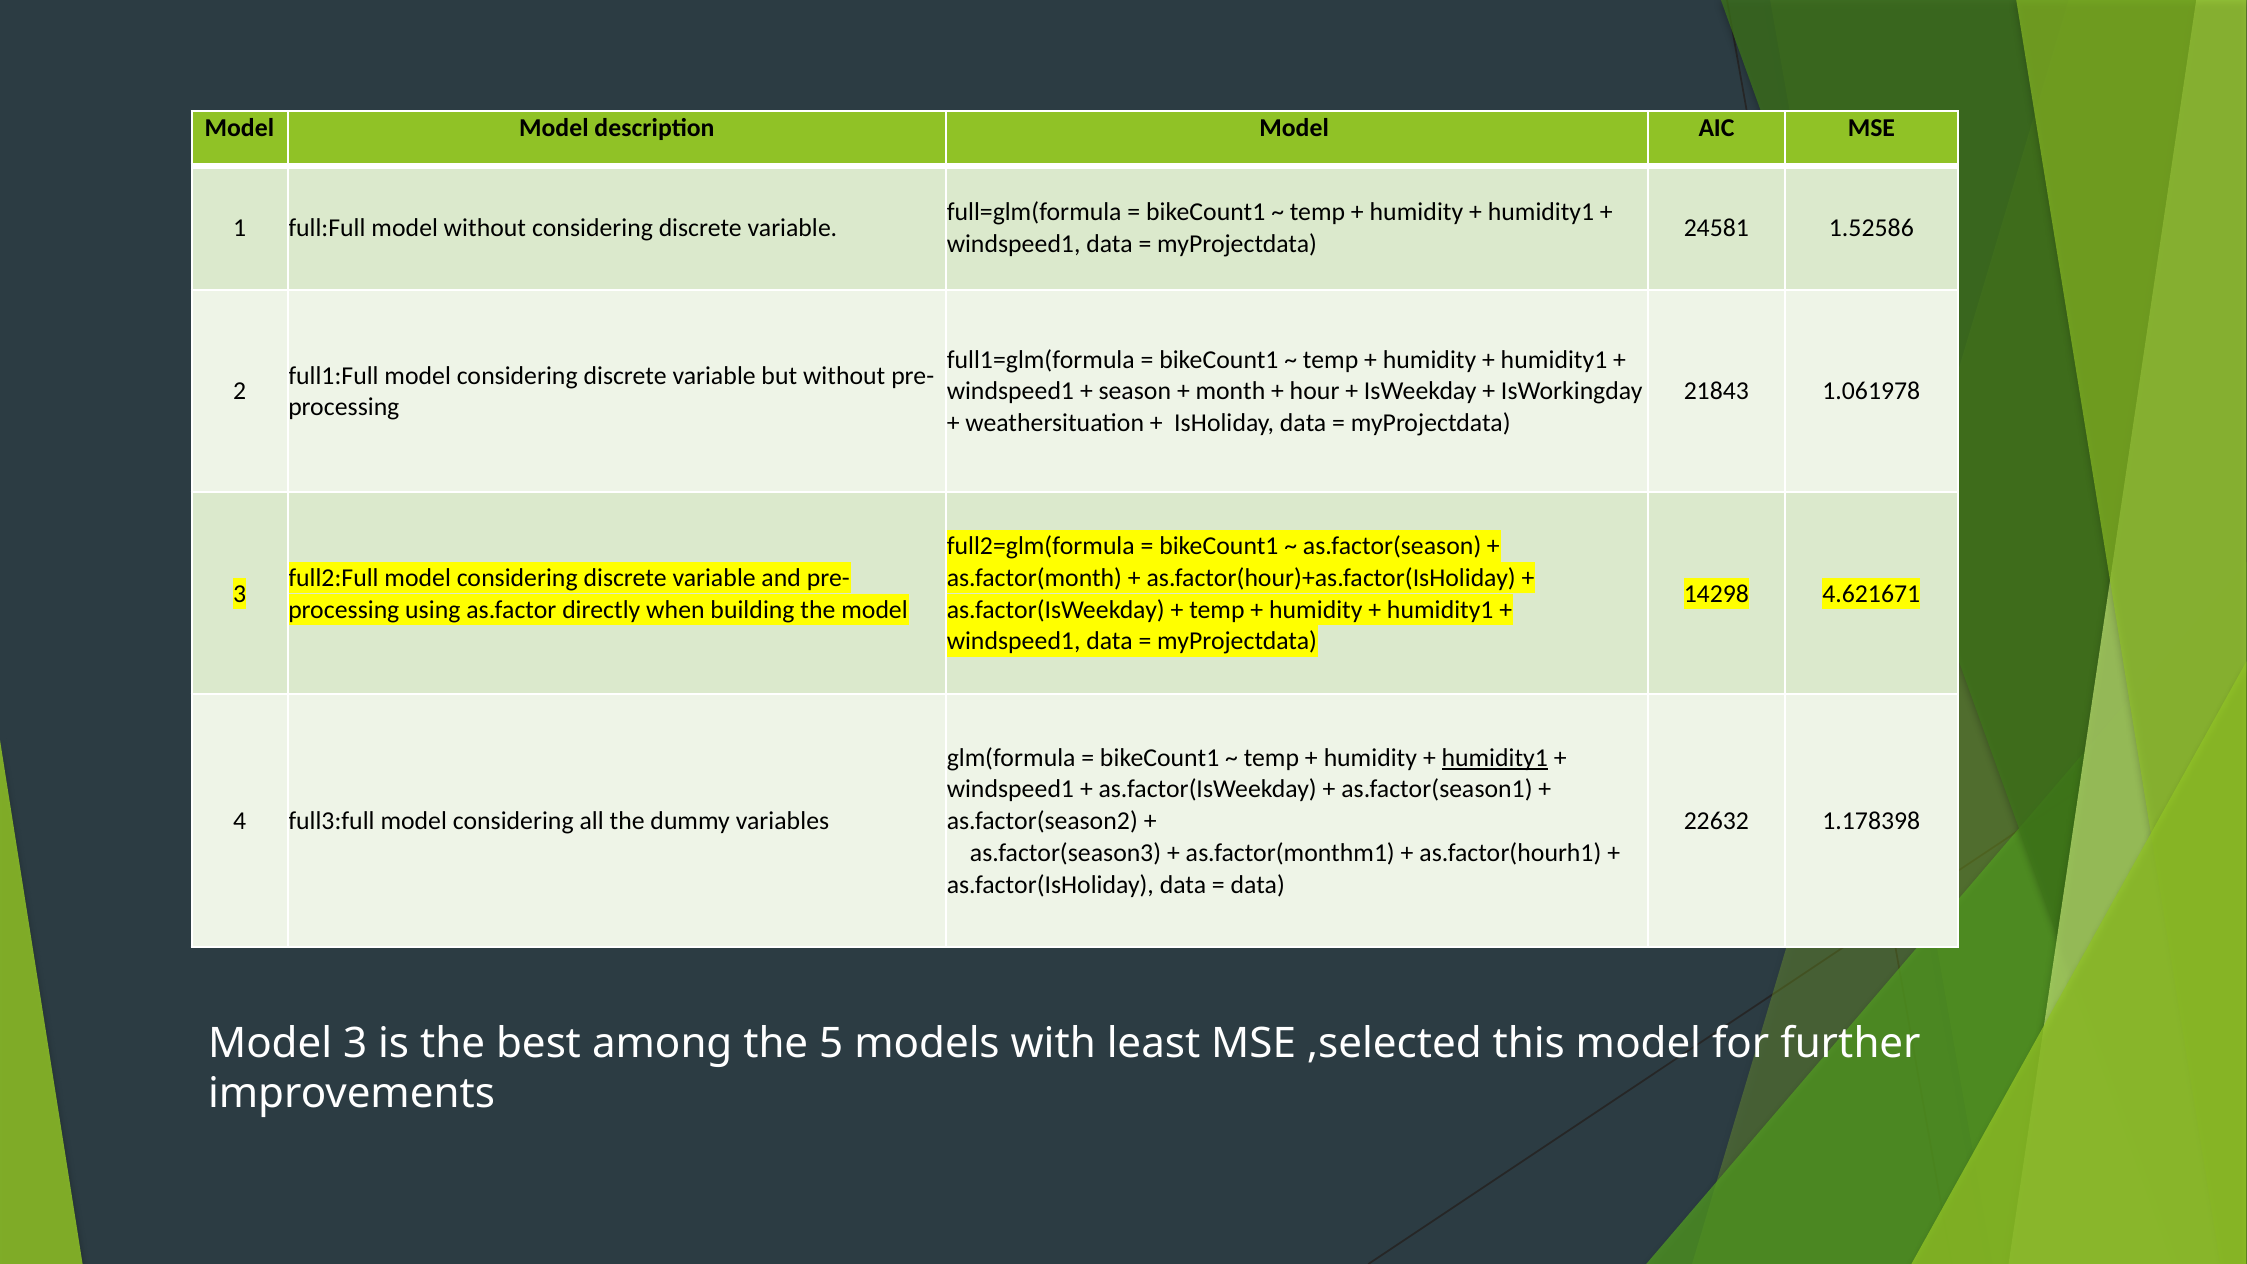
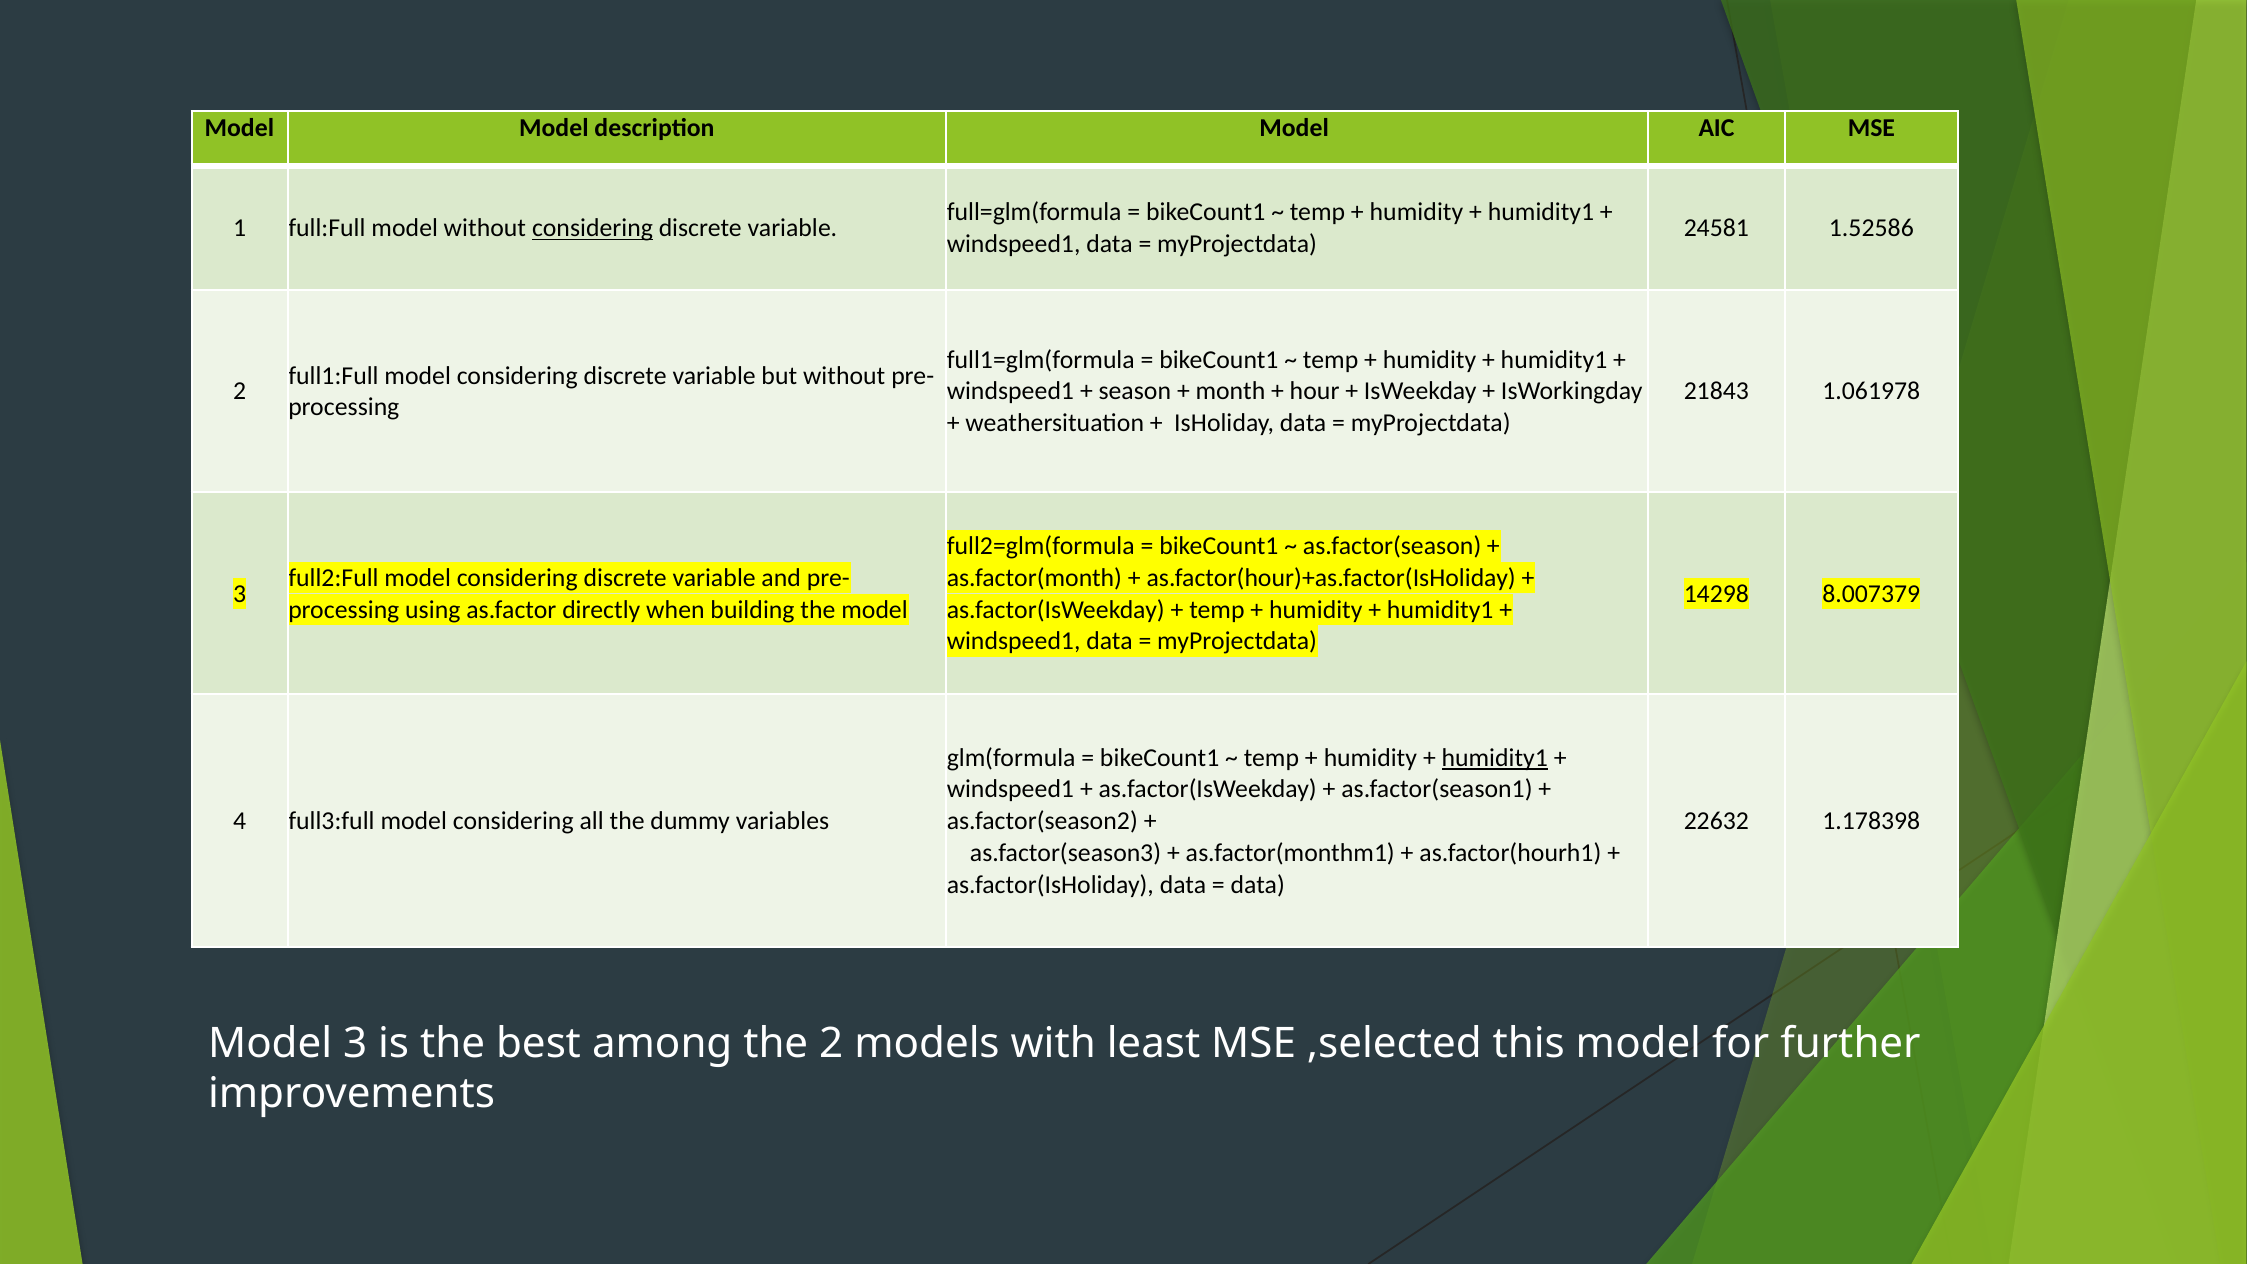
considering at (592, 228) underline: none -> present
4.621671: 4.621671 -> 8.007379
the 5: 5 -> 2
